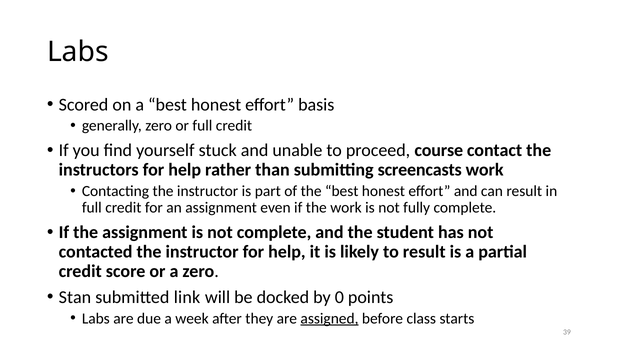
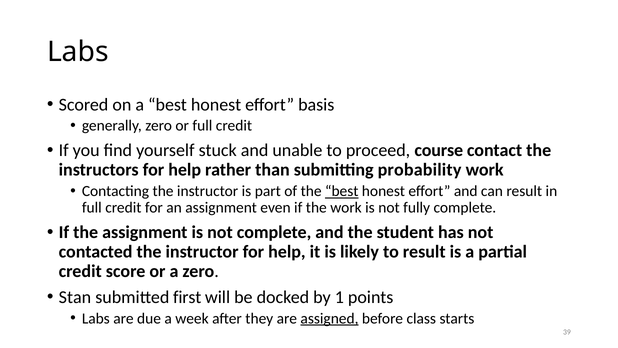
screencasts: screencasts -> probability
best at (342, 191) underline: none -> present
link: link -> first
0: 0 -> 1
